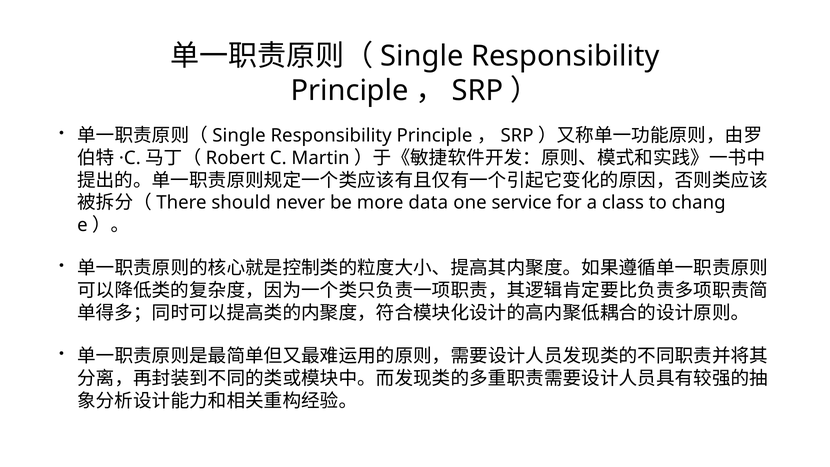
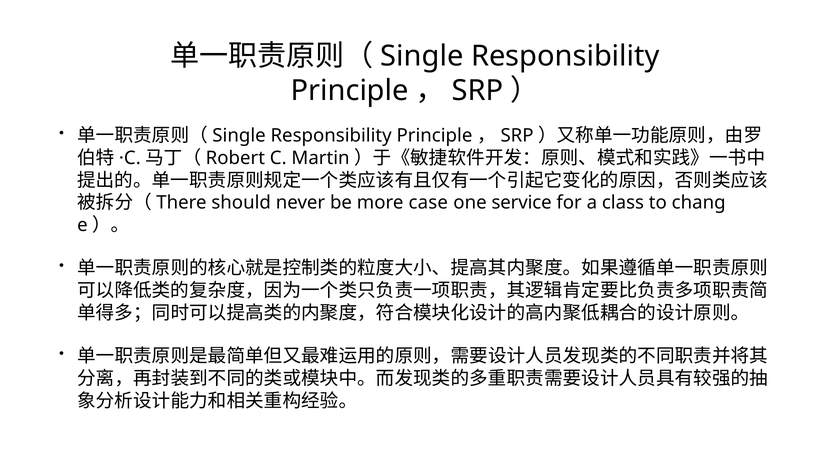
data: data -> case
